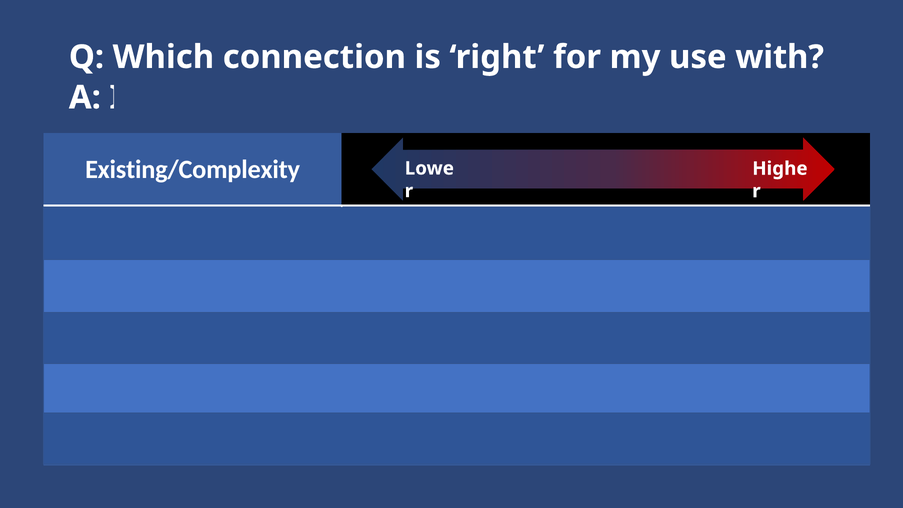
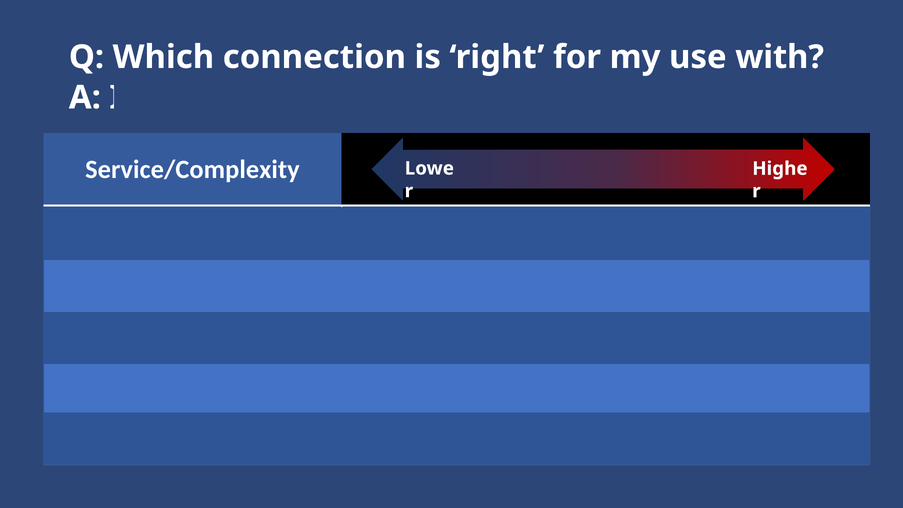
Existing/Complexity: Existing/Complexity -> Service/Complexity
